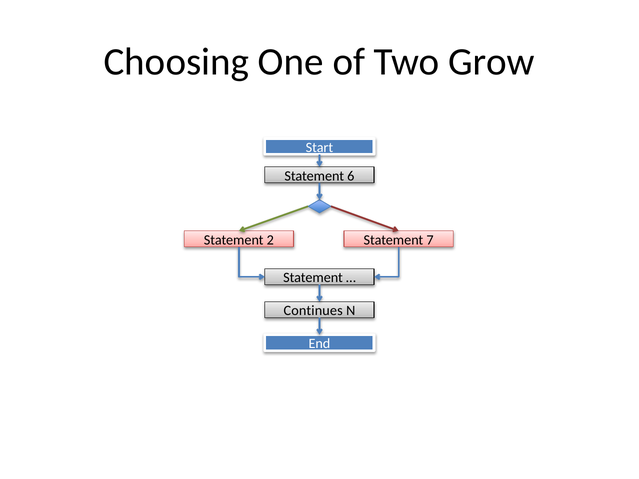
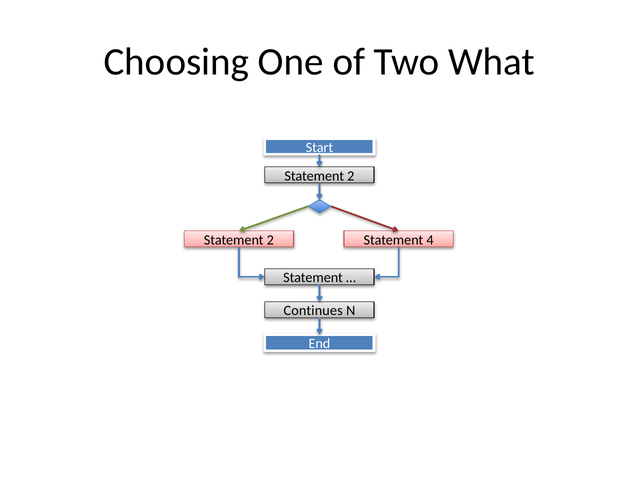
Grow: Grow -> What
6 at (351, 176): 6 -> 2
7: 7 -> 4
